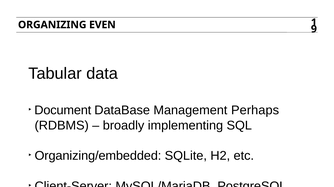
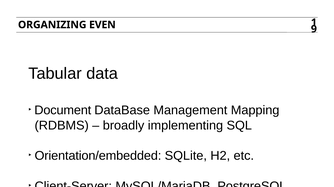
Perhaps: Perhaps -> Mapping
Organizing/embedded: Organizing/embedded -> Orientation/embedded
